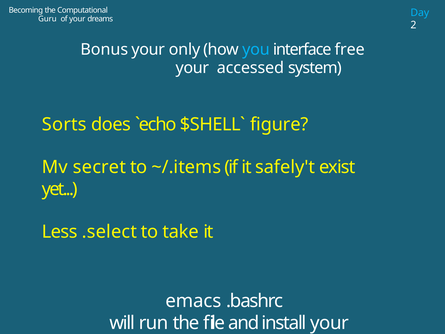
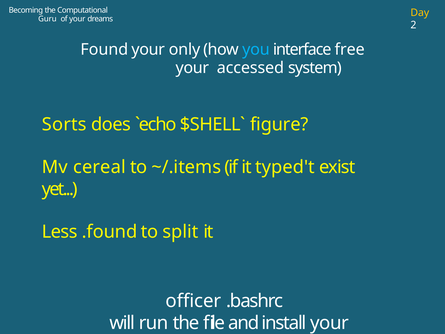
Day colour: light blue -> yellow
Bonus: Bonus -> Found
secret: secret -> cereal
safely't: safely't -> typed't
.select: .select -> .found
take: take -> split
emacs: emacs -> officer
